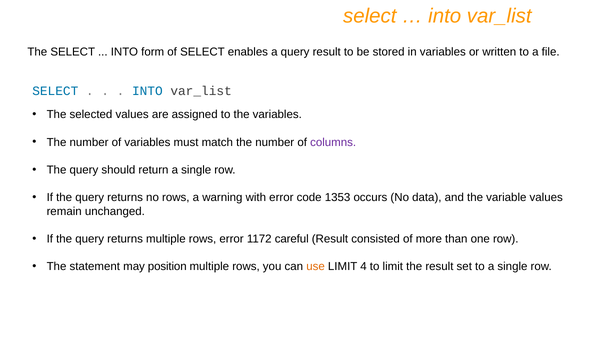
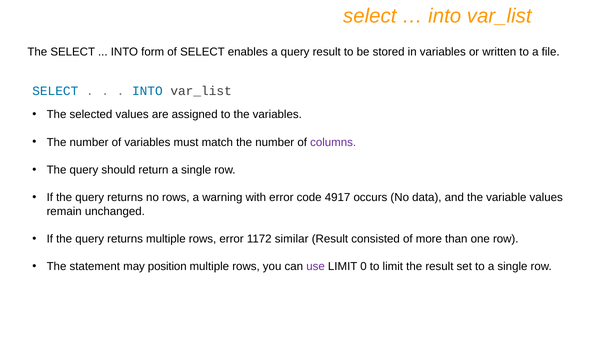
1353: 1353 -> 4917
careful: careful -> similar
use colour: orange -> purple
4: 4 -> 0
